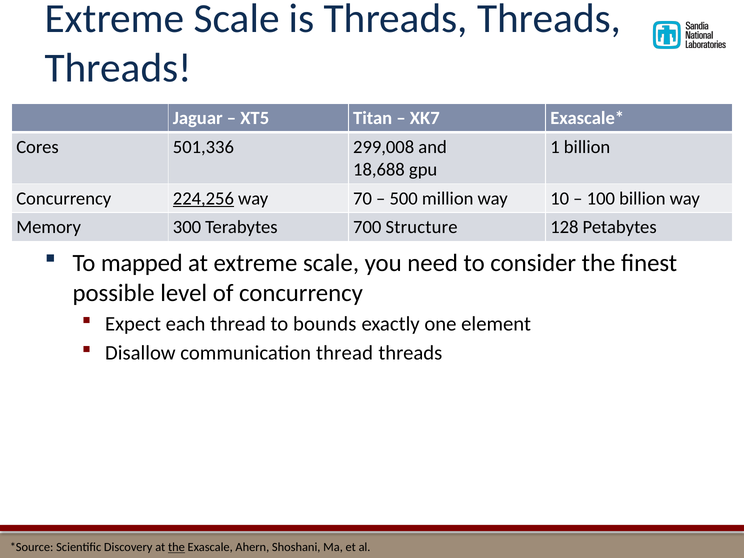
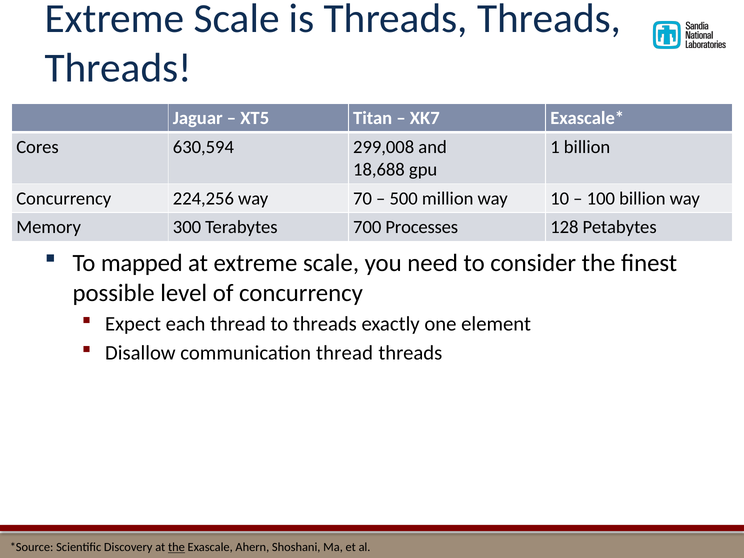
501,336: 501,336 -> 630,594
224,256 underline: present -> none
Structure: Structure -> Processes
to bounds: bounds -> threads
